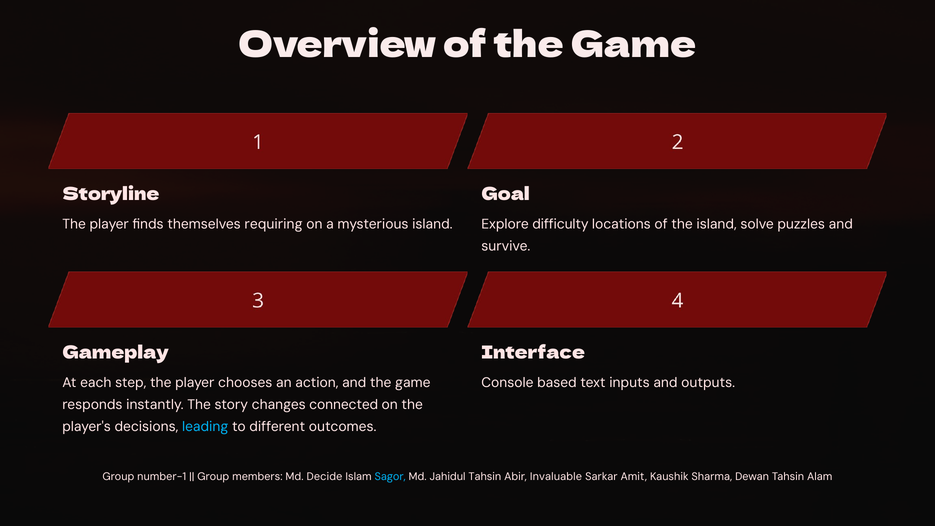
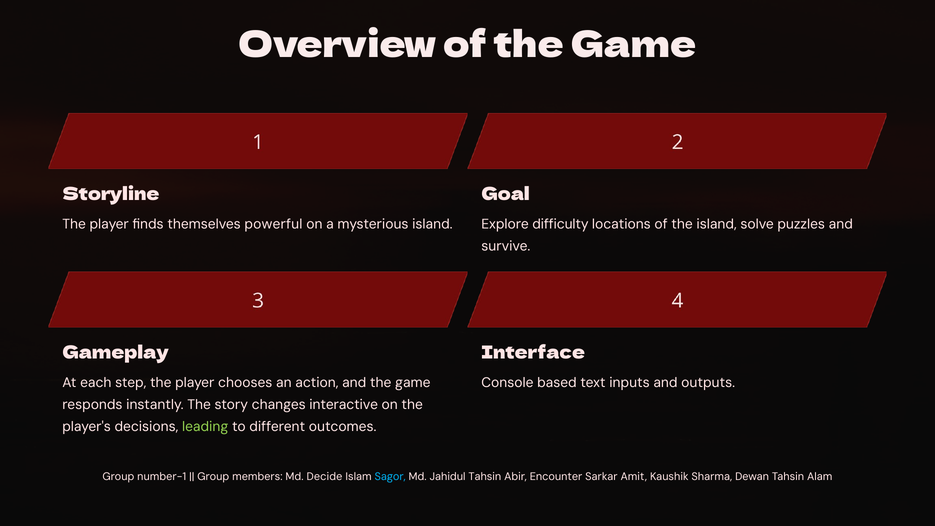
requiring: requiring -> powerful
connected: connected -> interactive
leading colour: light blue -> light green
Invaluable: Invaluable -> Encounter
